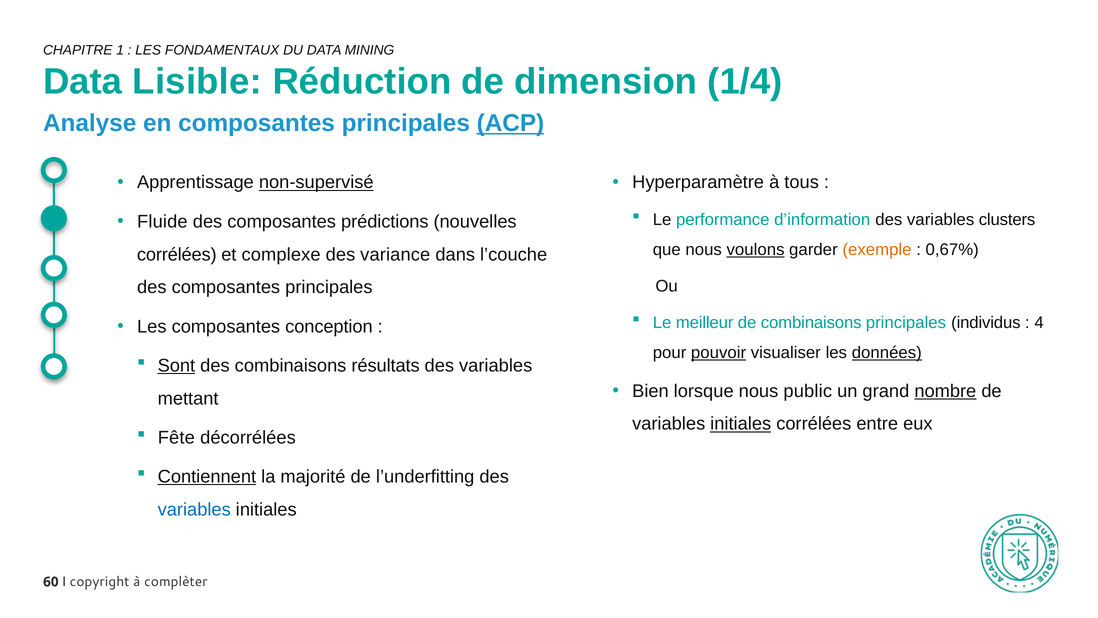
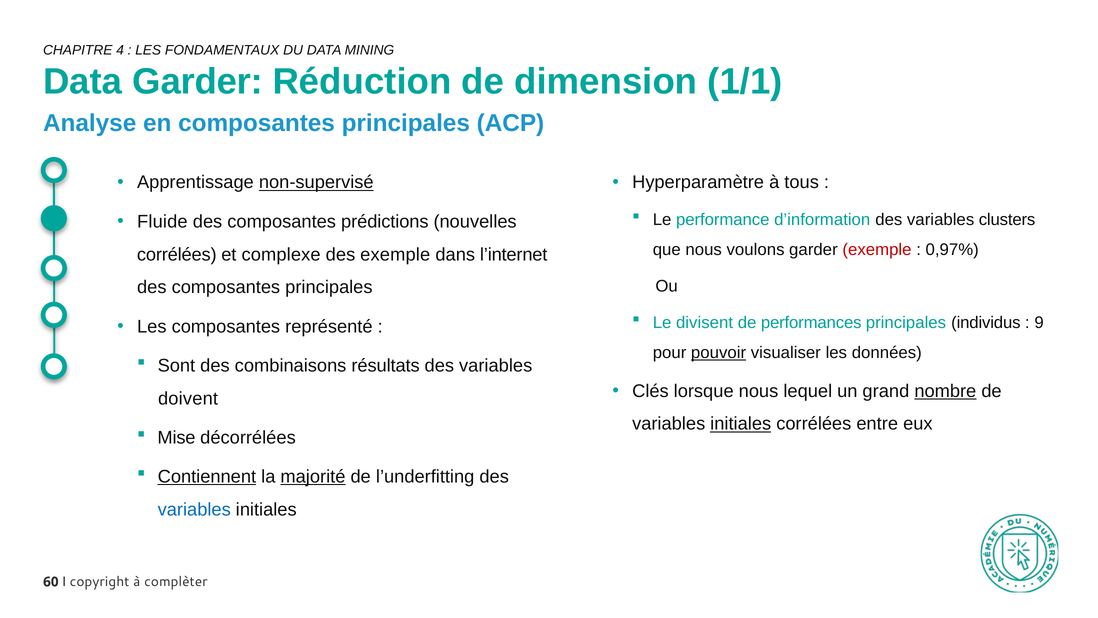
1: 1 -> 4
Data Lisible: Lisible -> Garder
1/4: 1/4 -> 1/1
ACP underline: present -> none
voulons underline: present -> none
exemple at (877, 250) colour: orange -> red
0,67%: 0,67% -> 0,97%
des variance: variance -> exemple
l’couche: l’couche -> l’internet
meilleur: meilleur -> divisent
de combinaisons: combinaisons -> performances
4: 4 -> 9
conception: conception -> représenté
données underline: present -> none
Sont underline: present -> none
Bien: Bien -> Clés
public: public -> lequel
mettant: mettant -> doivent
Fête: Fête -> Mise
majorité underline: none -> present
